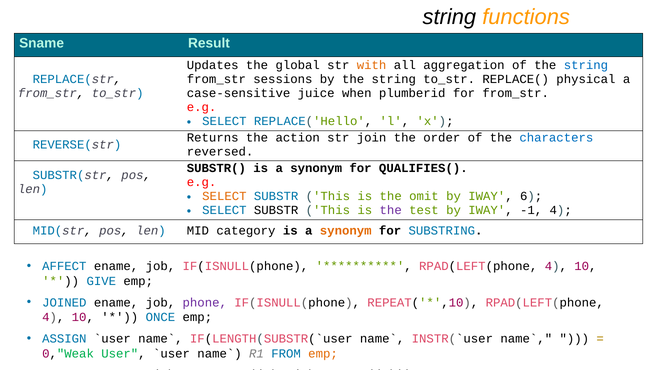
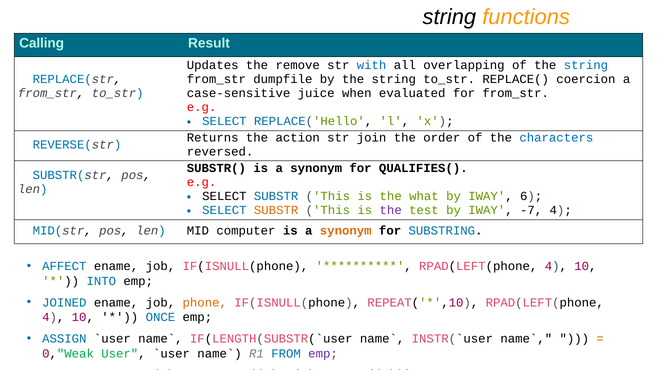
Sname: Sname -> Calling
global: global -> remove
with colour: orange -> blue
aggregation: aggregation -> overlapping
sessions: sessions -> dumpfile
physical: physical -> coercion
plumberid: plumberid -> evaluated
SELECT at (224, 196) colour: orange -> black
omit: omit -> what
SUBSTR at (276, 210) colour: black -> orange
-1: -1 -> -7
category: category -> computer
GIVE: GIVE -> INTO
phone colour: purple -> orange
emp at (323, 353) colour: orange -> purple
